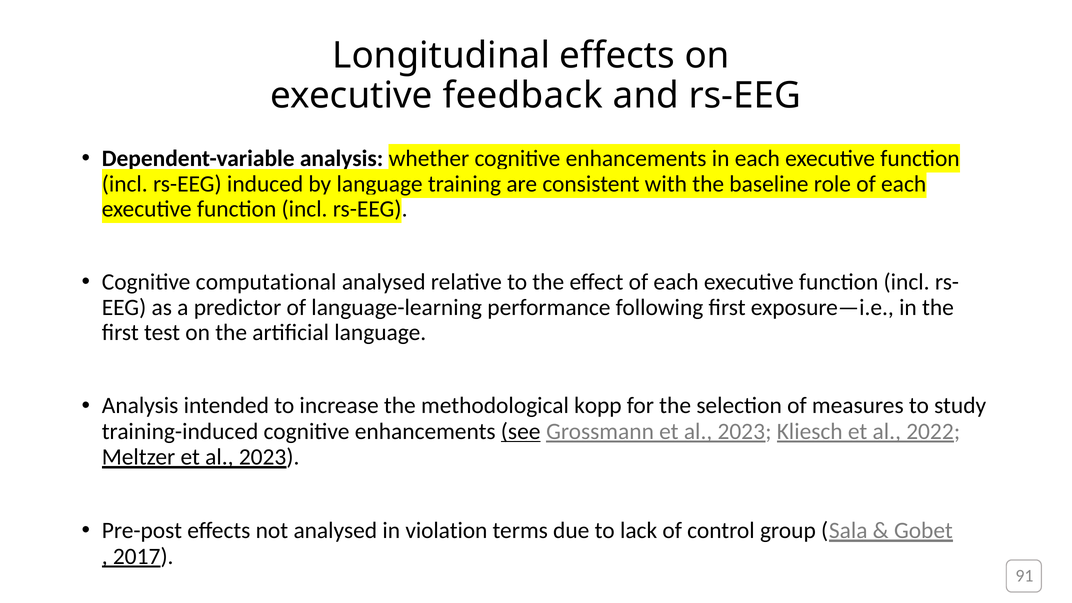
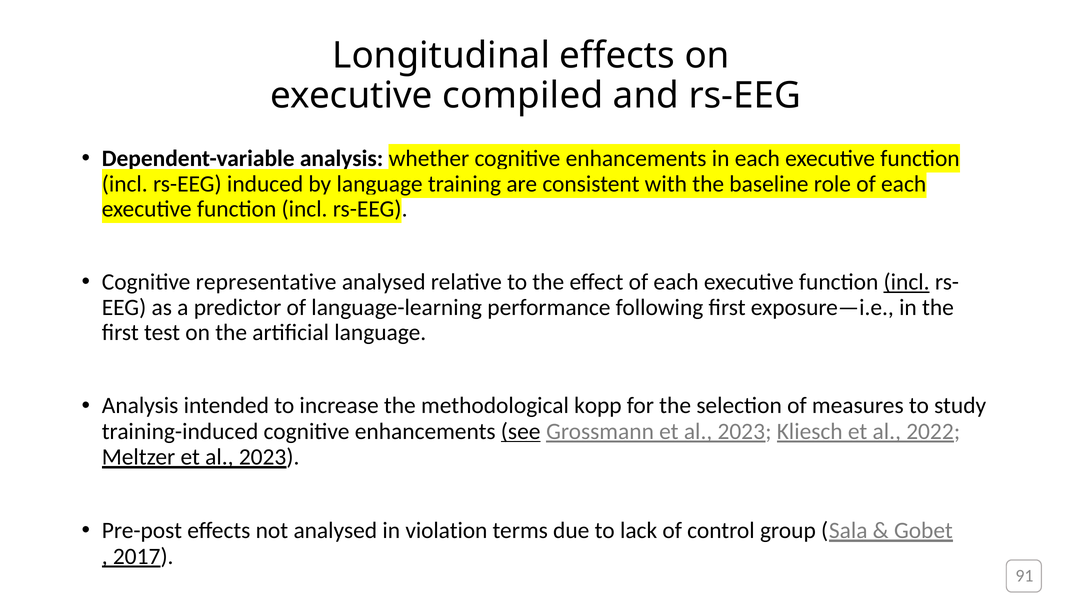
feedback: feedback -> compiled
computational: computational -> representative
incl at (907, 282) underline: none -> present
